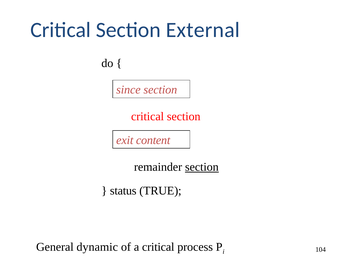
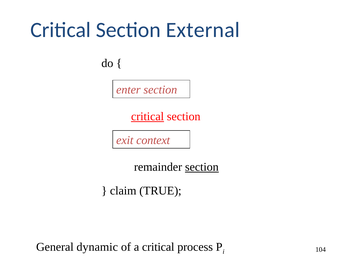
since: since -> enter
critical at (148, 116) underline: none -> present
content: content -> context
status: status -> claim
